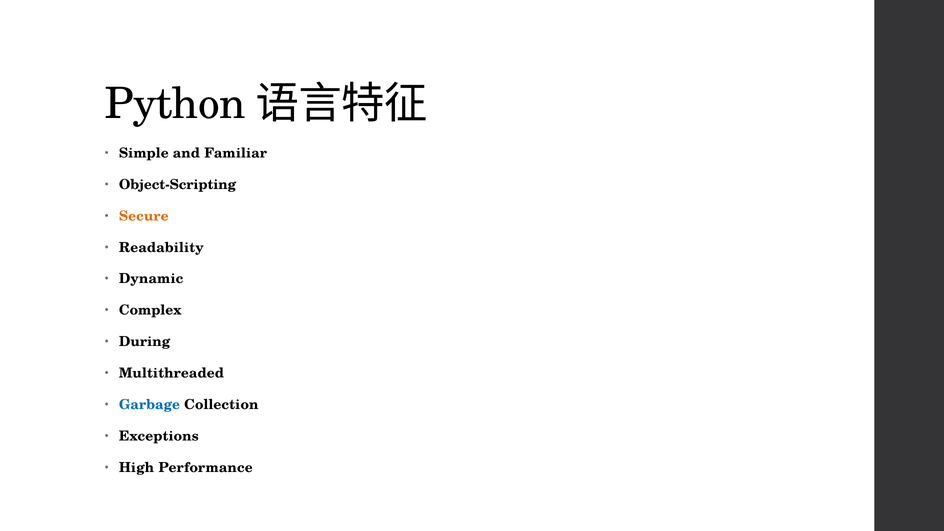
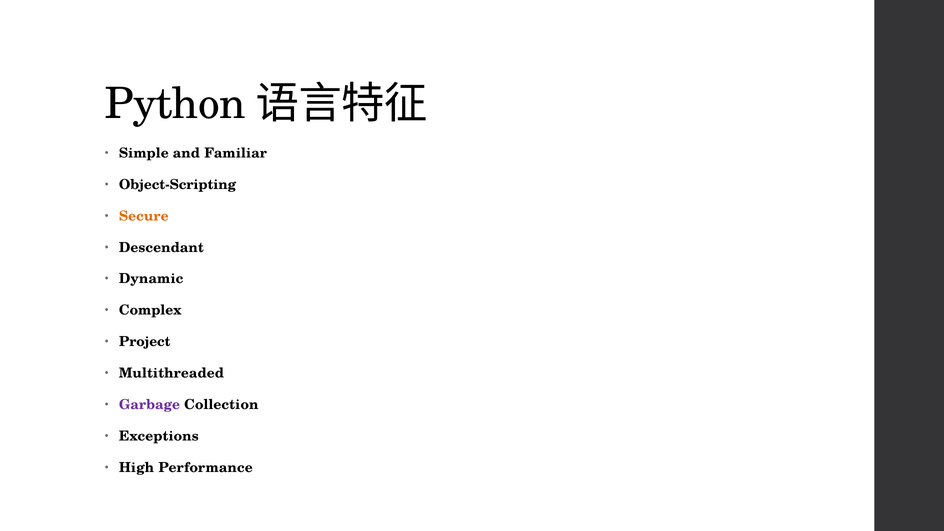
Readability: Readability -> Descendant
During: During -> Project
Garbage colour: blue -> purple
